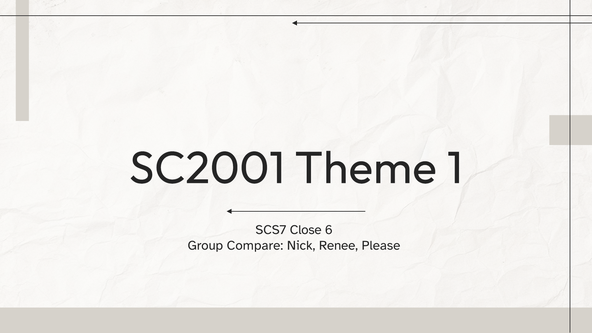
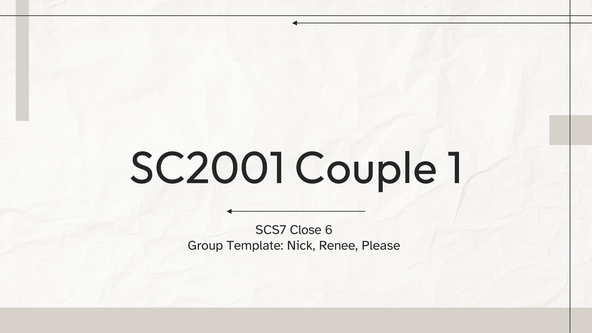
Theme: Theme -> Couple
Compare: Compare -> Template
